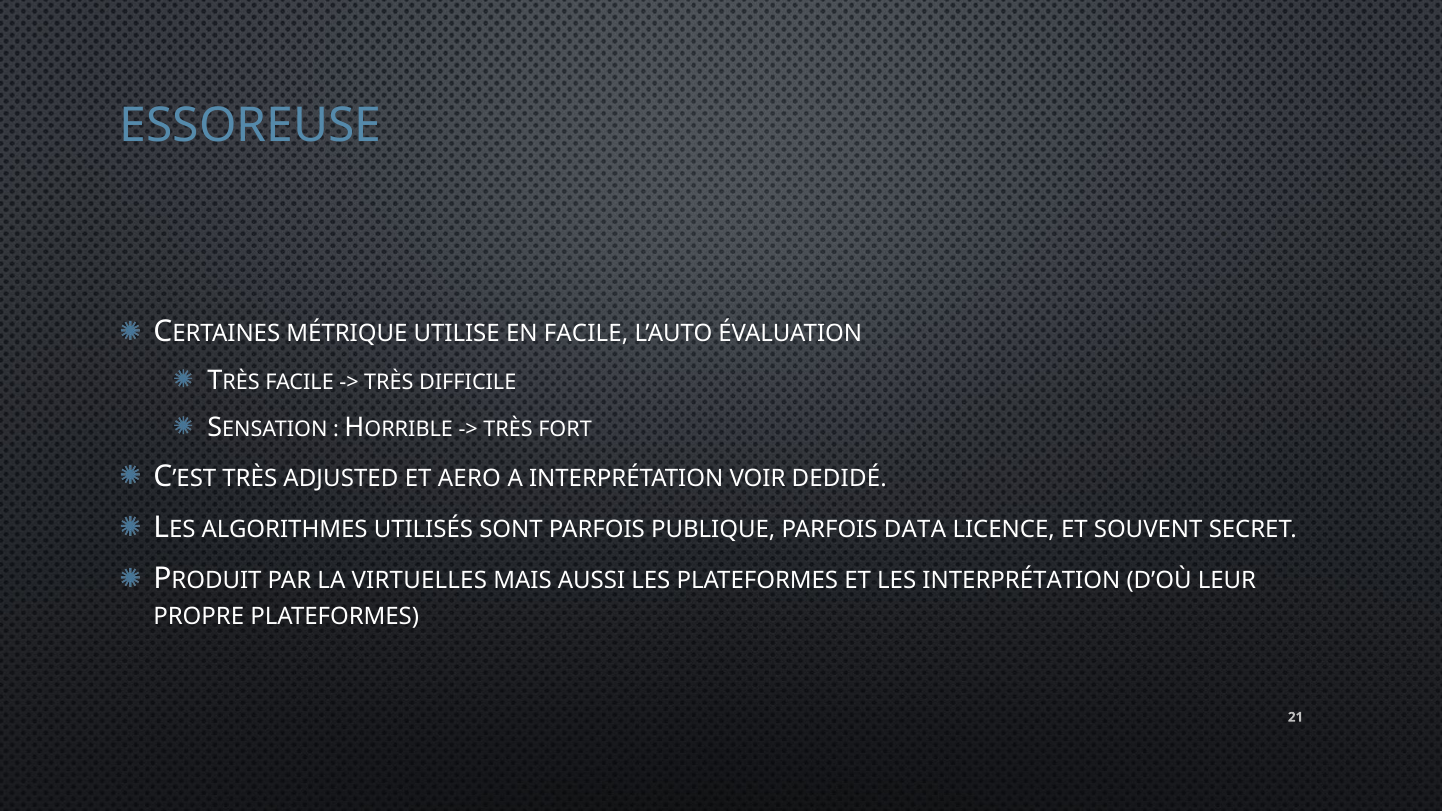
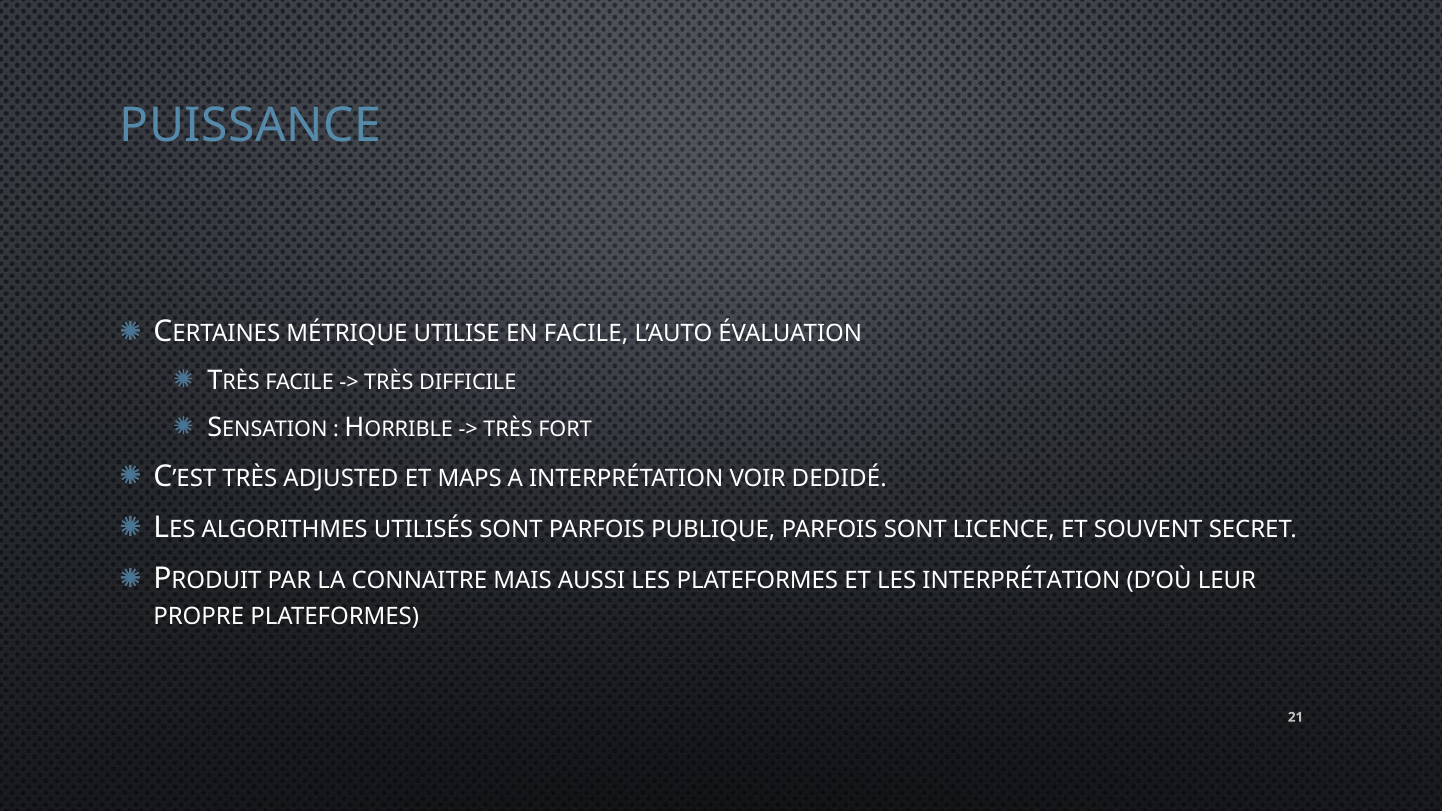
ESSOREUSE: ESSOREUSE -> PUISSANCE
AERO: AERO -> MAPS
PARFOIS DATA: DATA -> SONT
VIRTUELLES: VIRTUELLES -> CONNAITRE
